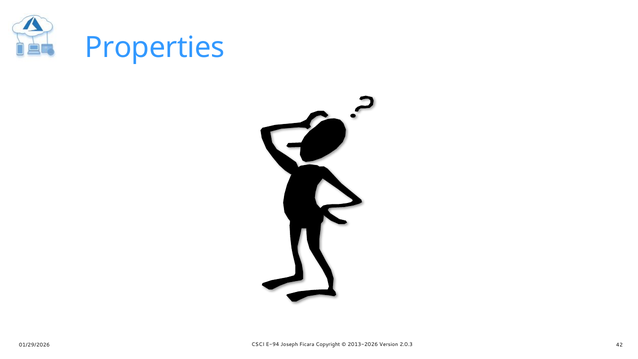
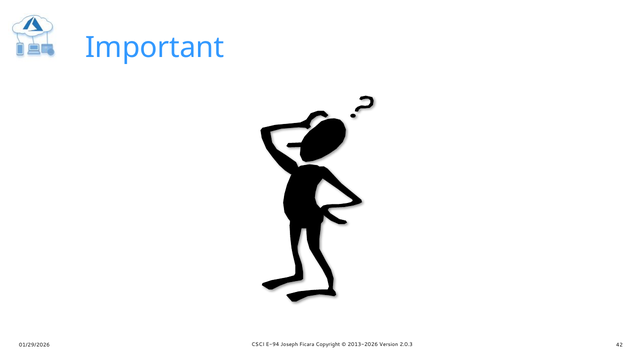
Properties: Properties -> Important
